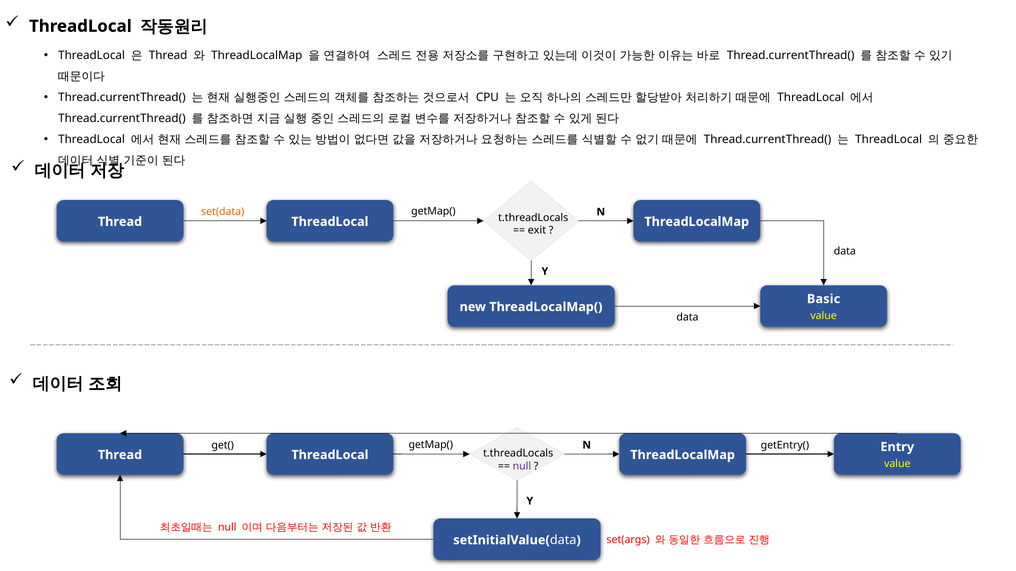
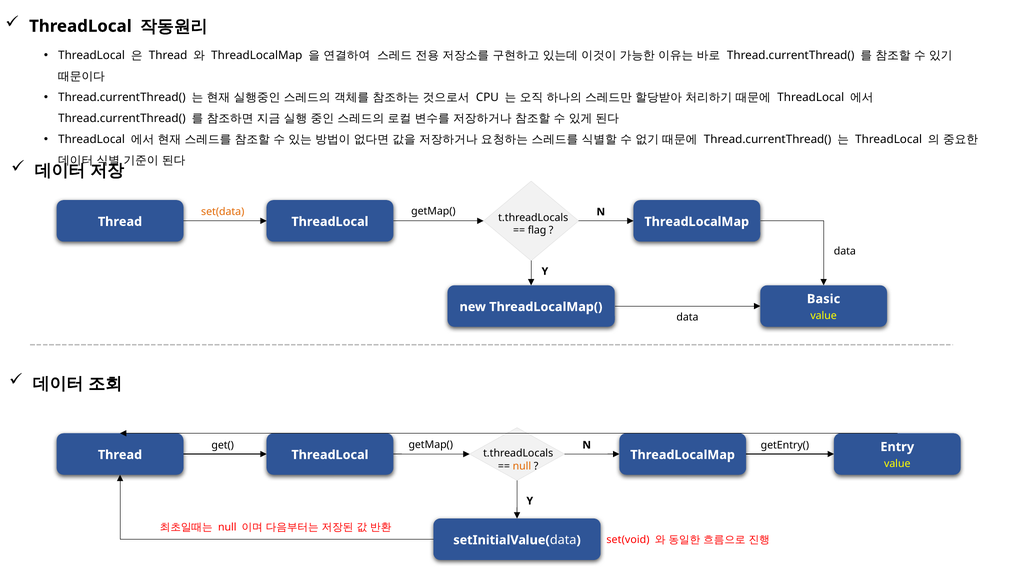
exit: exit -> flag
null at (522, 466) colour: purple -> orange
set(args: set(args -> set(void
